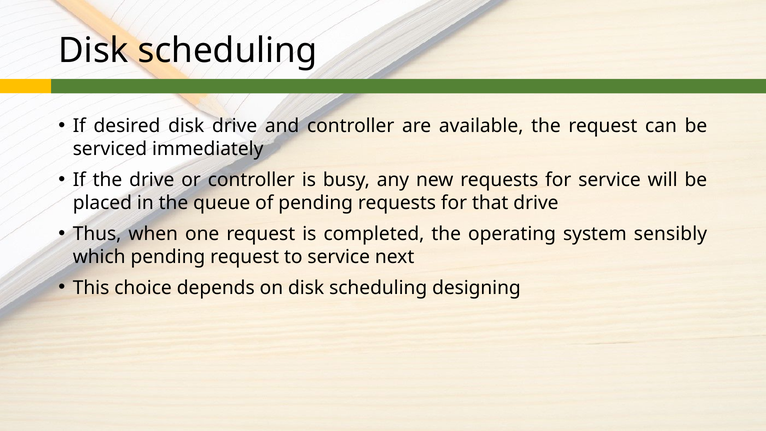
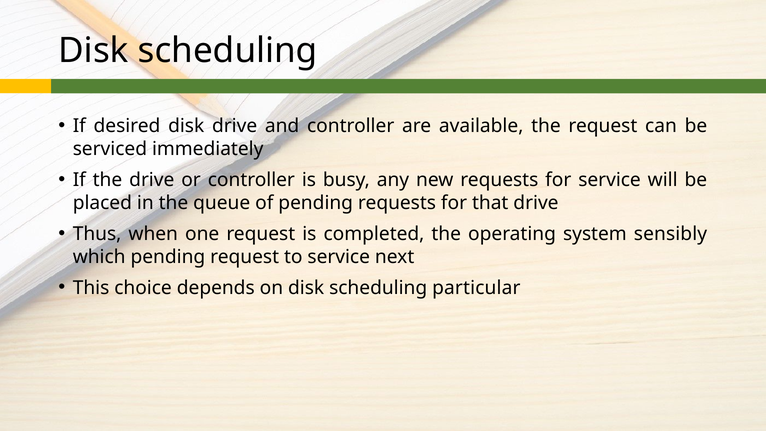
designing: designing -> particular
